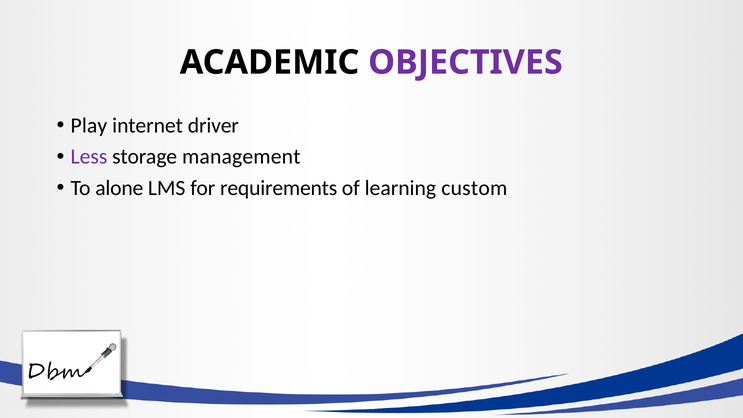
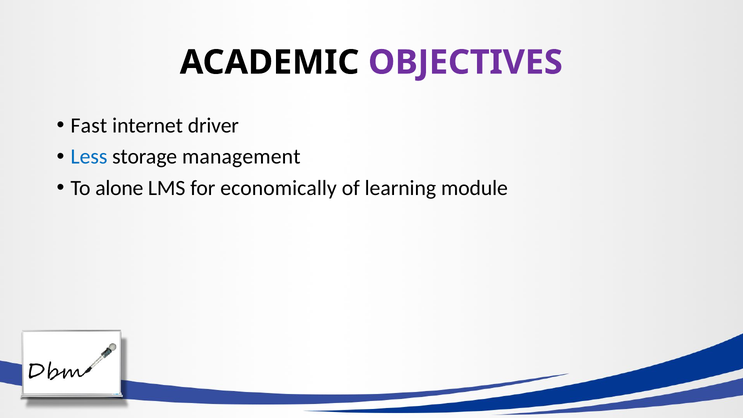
Play: Play -> Fast
Less colour: purple -> blue
requirements: requirements -> economically
custom: custom -> module
